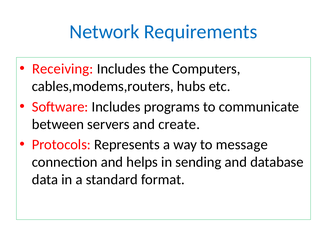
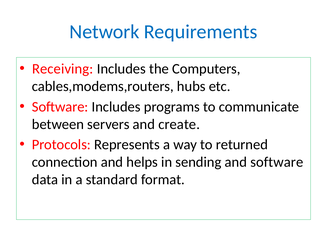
message: message -> returned
and database: database -> software
